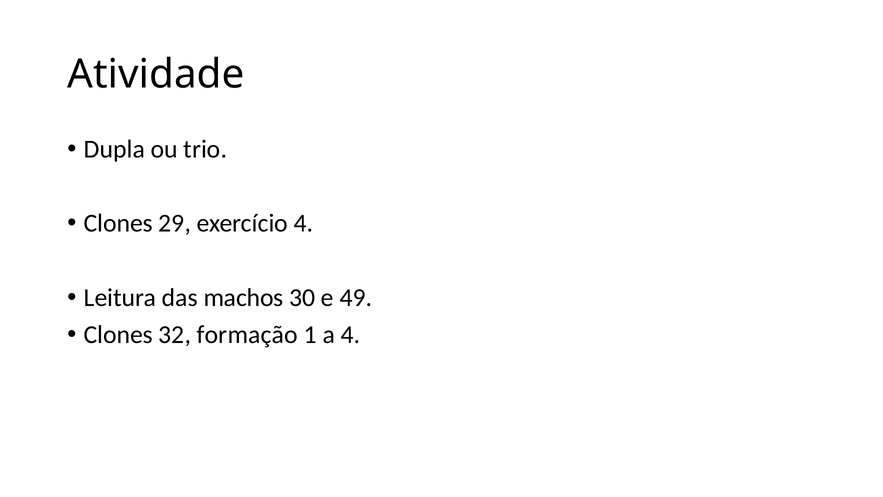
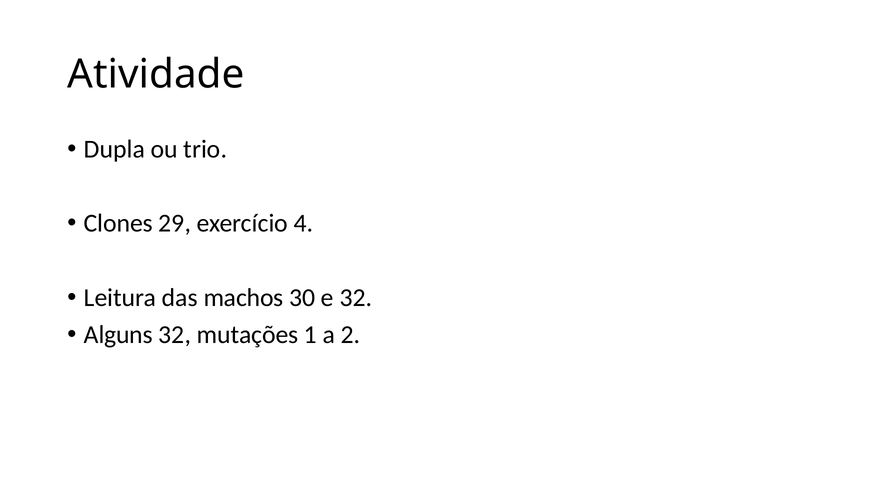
e 49: 49 -> 32
Clones at (118, 334): Clones -> Alguns
formação: formação -> mutações
a 4: 4 -> 2
